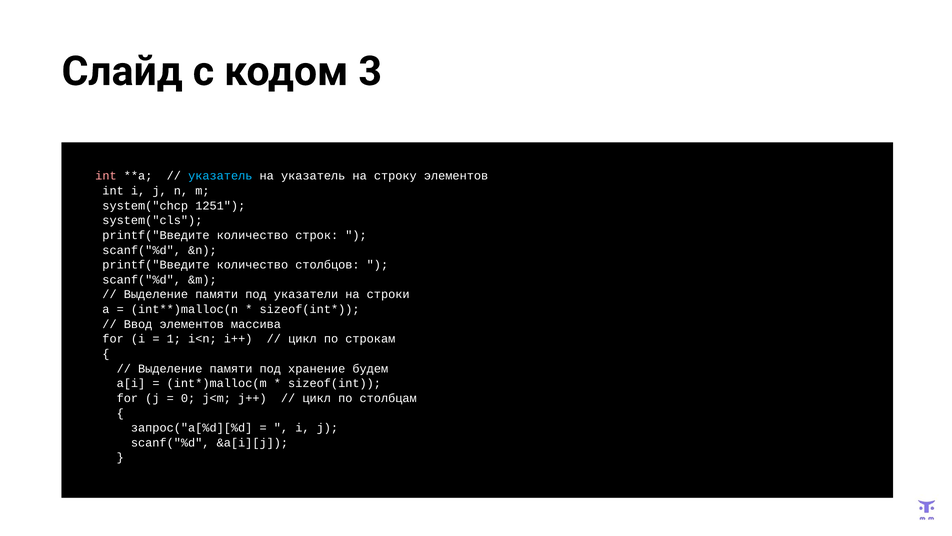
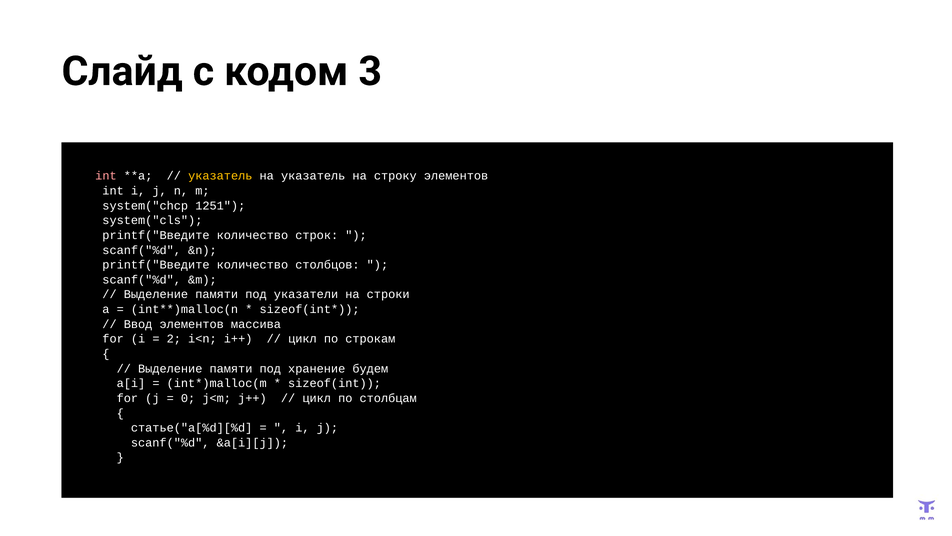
указатель at (220, 176) colour: light blue -> yellow
1: 1 -> 2
запрос("a[%d][%d: запрос("a[%d][%d -> статье("a[%d][%d
